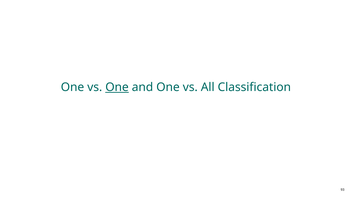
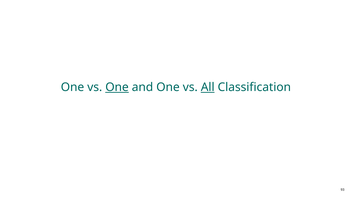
All underline: none -> present
